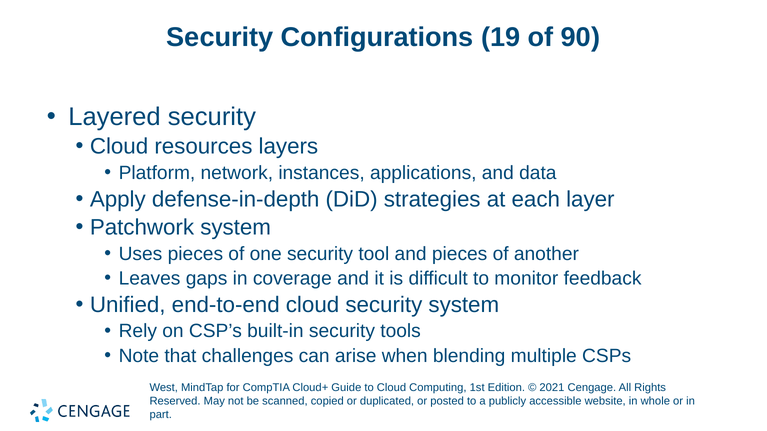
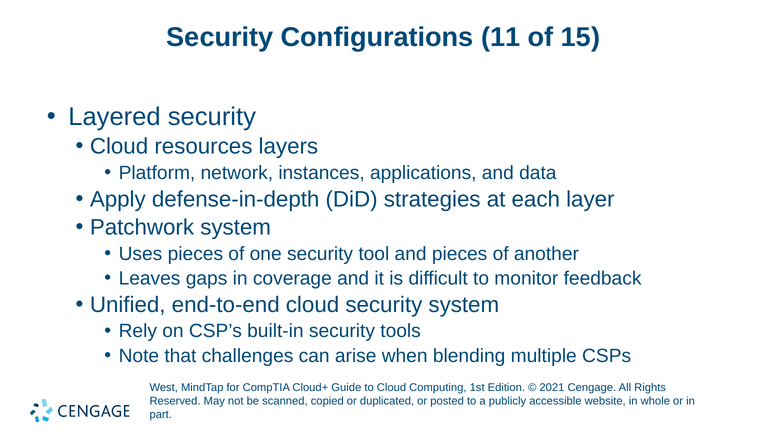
19: 19 -> 11
90: 90 -> 15
